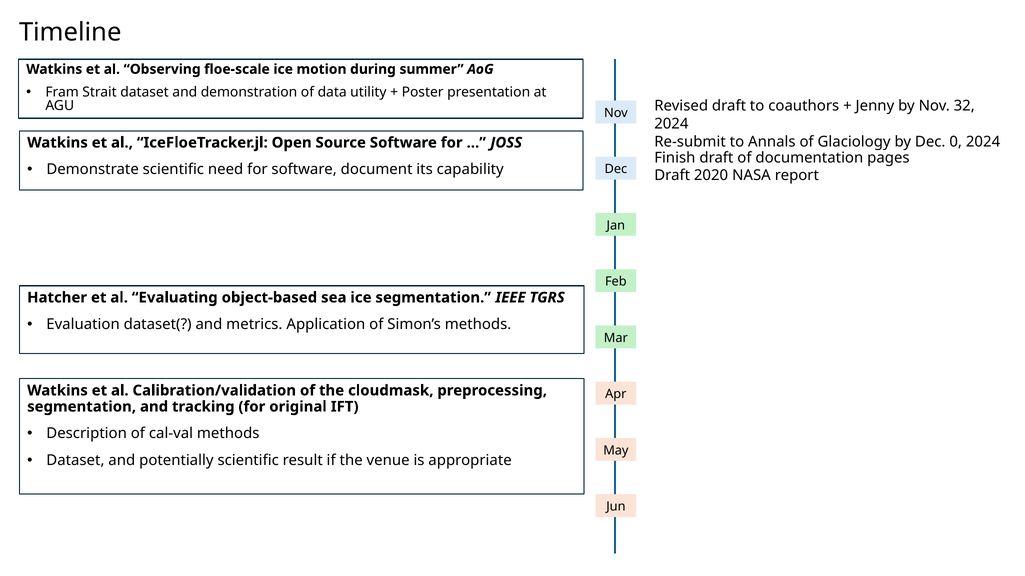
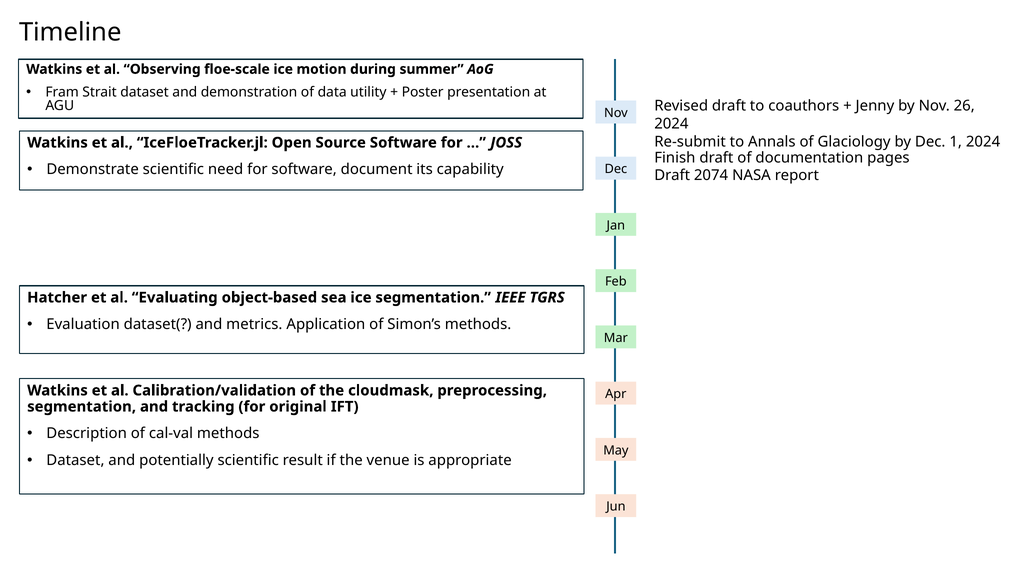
32: 32 -> 26
0: 0 -> 1
2020: 2020 -> 2074
